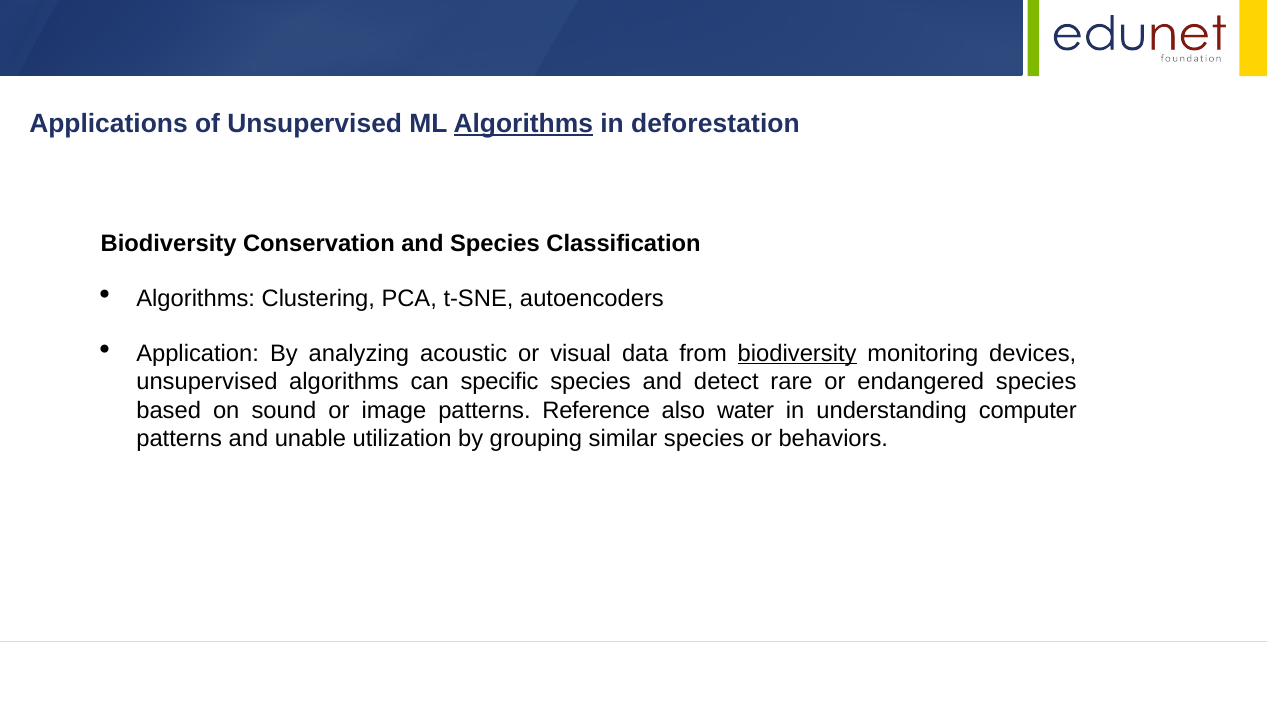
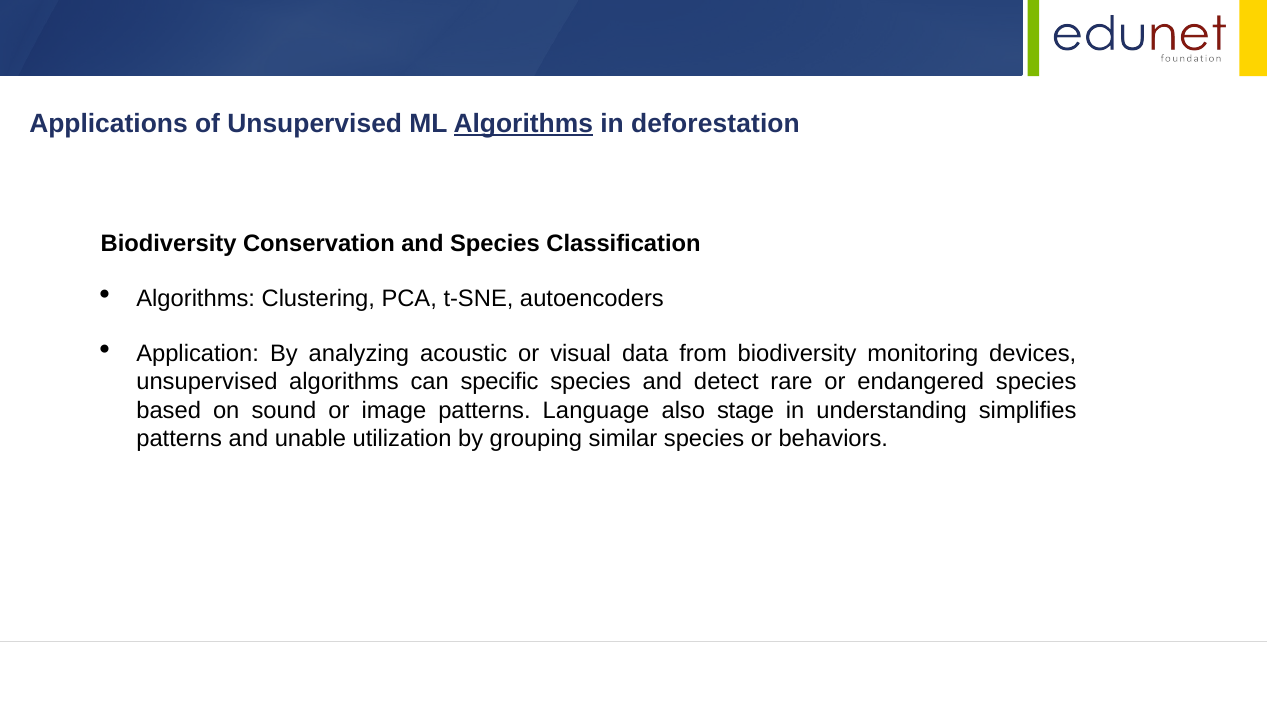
biodiversity at (797, 353) underline: present -> none
Reference: Reference -> Language
water: water -> stage
computer: computer -> simplifies
